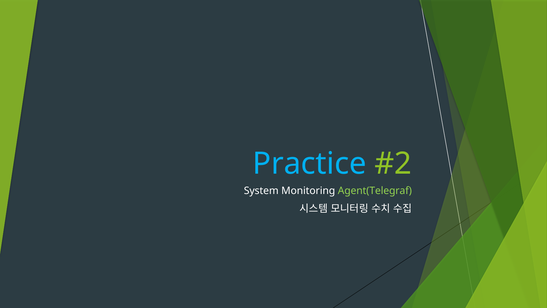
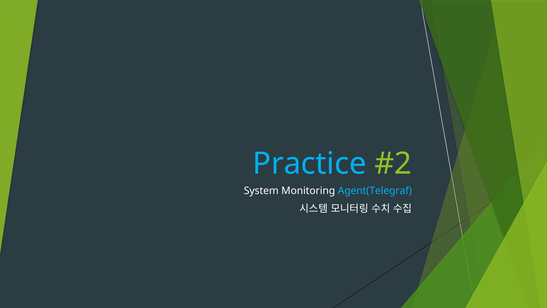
Agent(Telegraf colour: light green -> light blue
